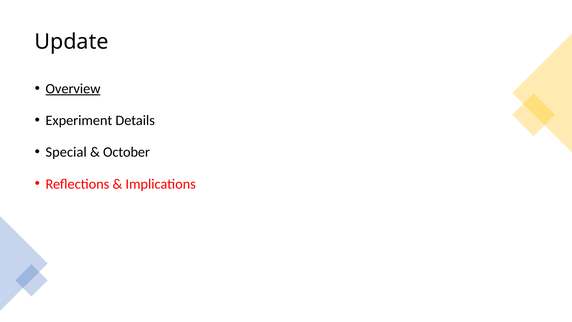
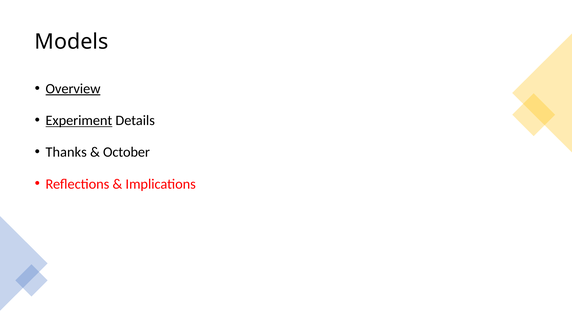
Update: Update -> Models
Experiment underline: none -> present
Special: Special -> Thanks
